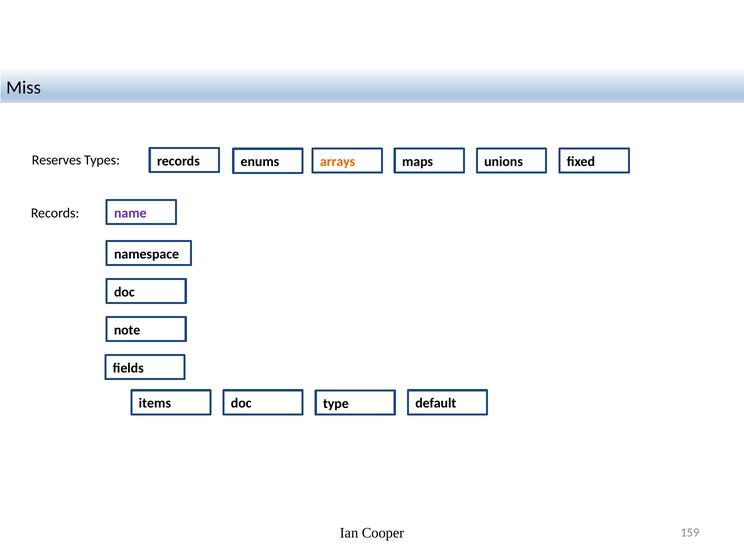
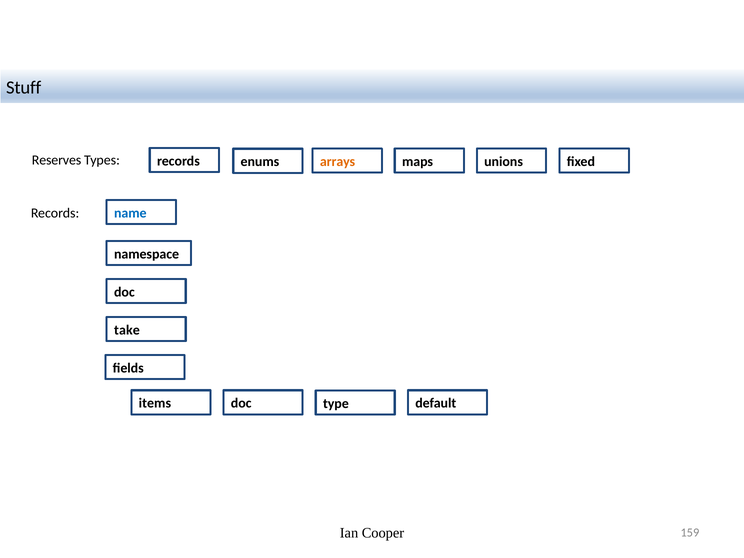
Miss: Miss -> Stuff
name colour: purple -> blue
note: note -> take
